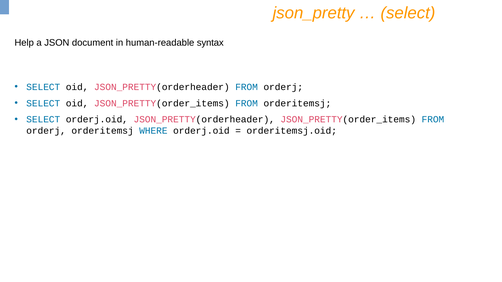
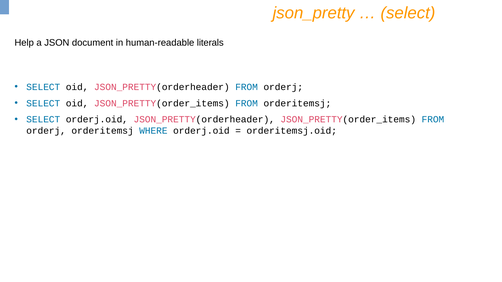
syntax: syntax -> literals
